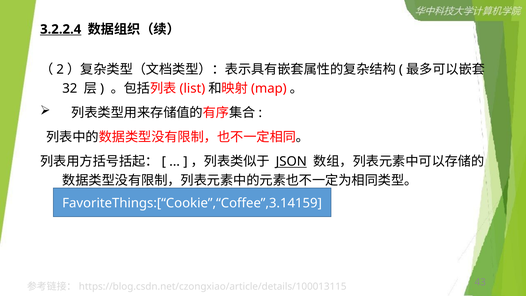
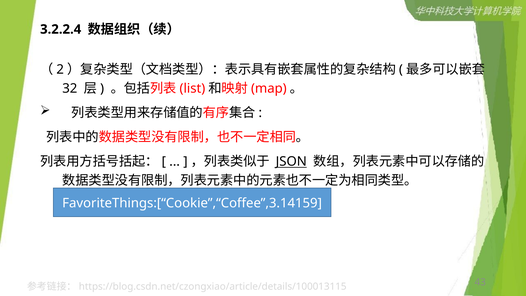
3.2.2.4 underline: present -> none
